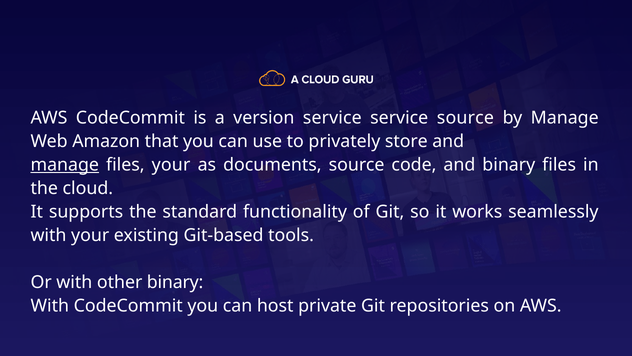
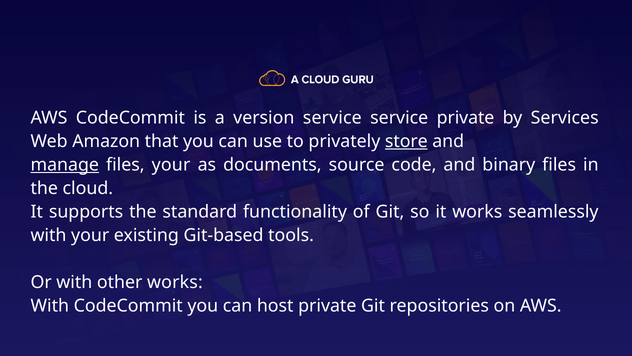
service source: source -> private
by Manage: Manage -> Services
store underline: none -> present
other binary: binary -> works
